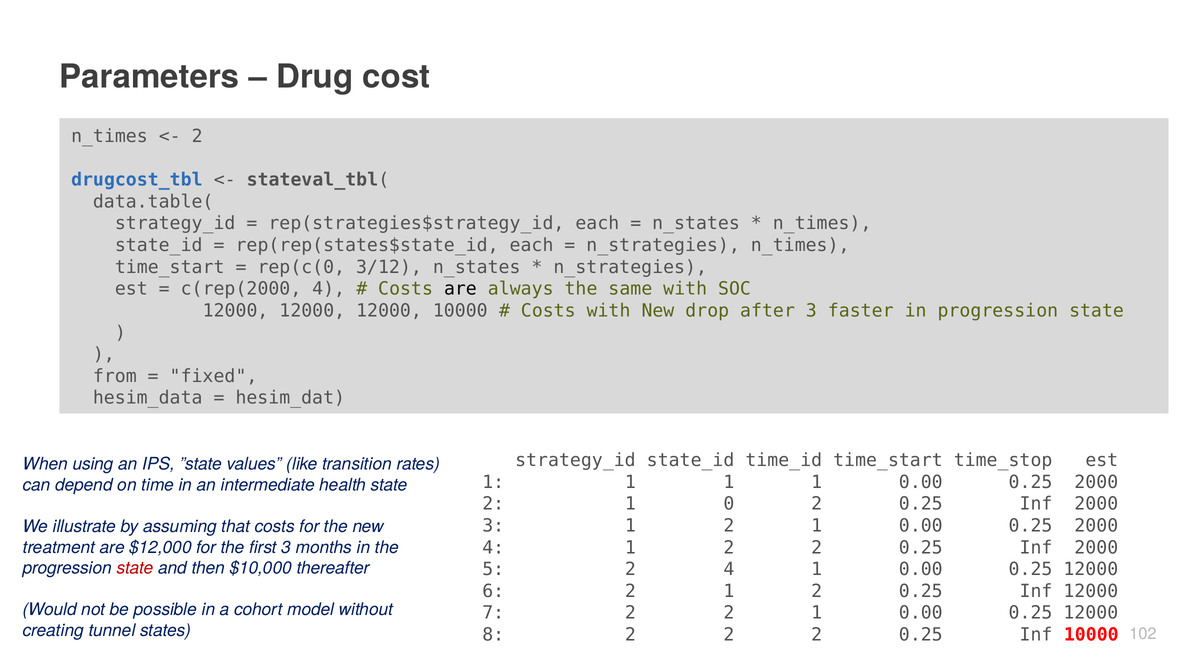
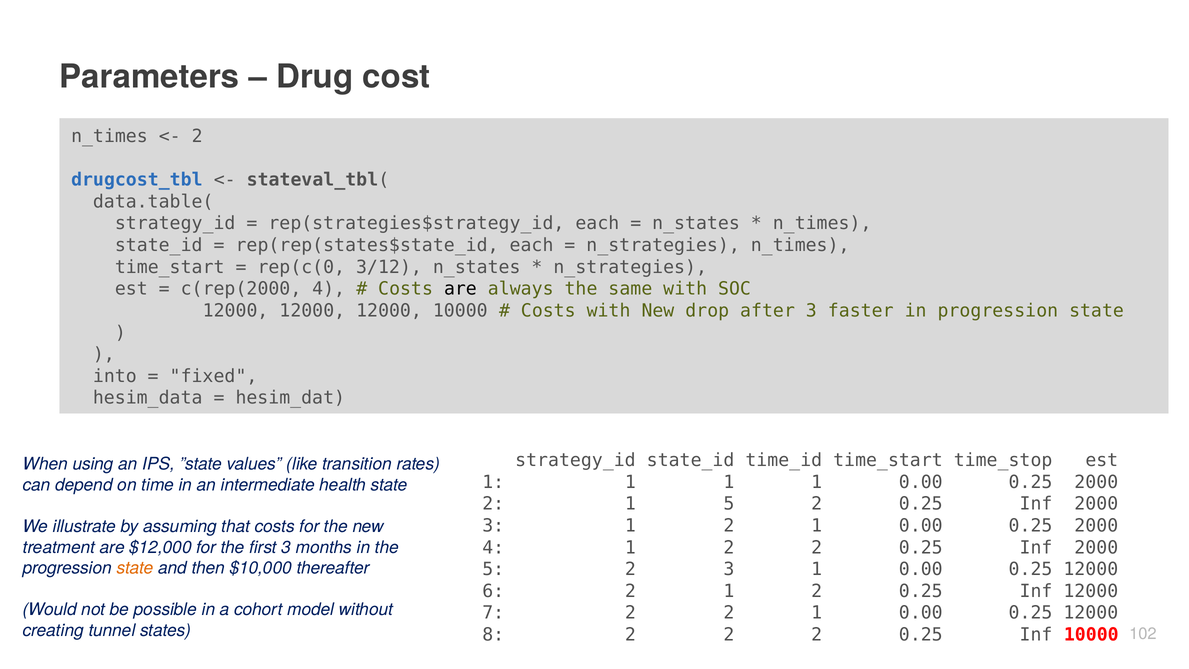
from: from -> into
1 0: 0 -> 5
state at (135, 568) colour: red -> orange
2 4: 4 -> 3
